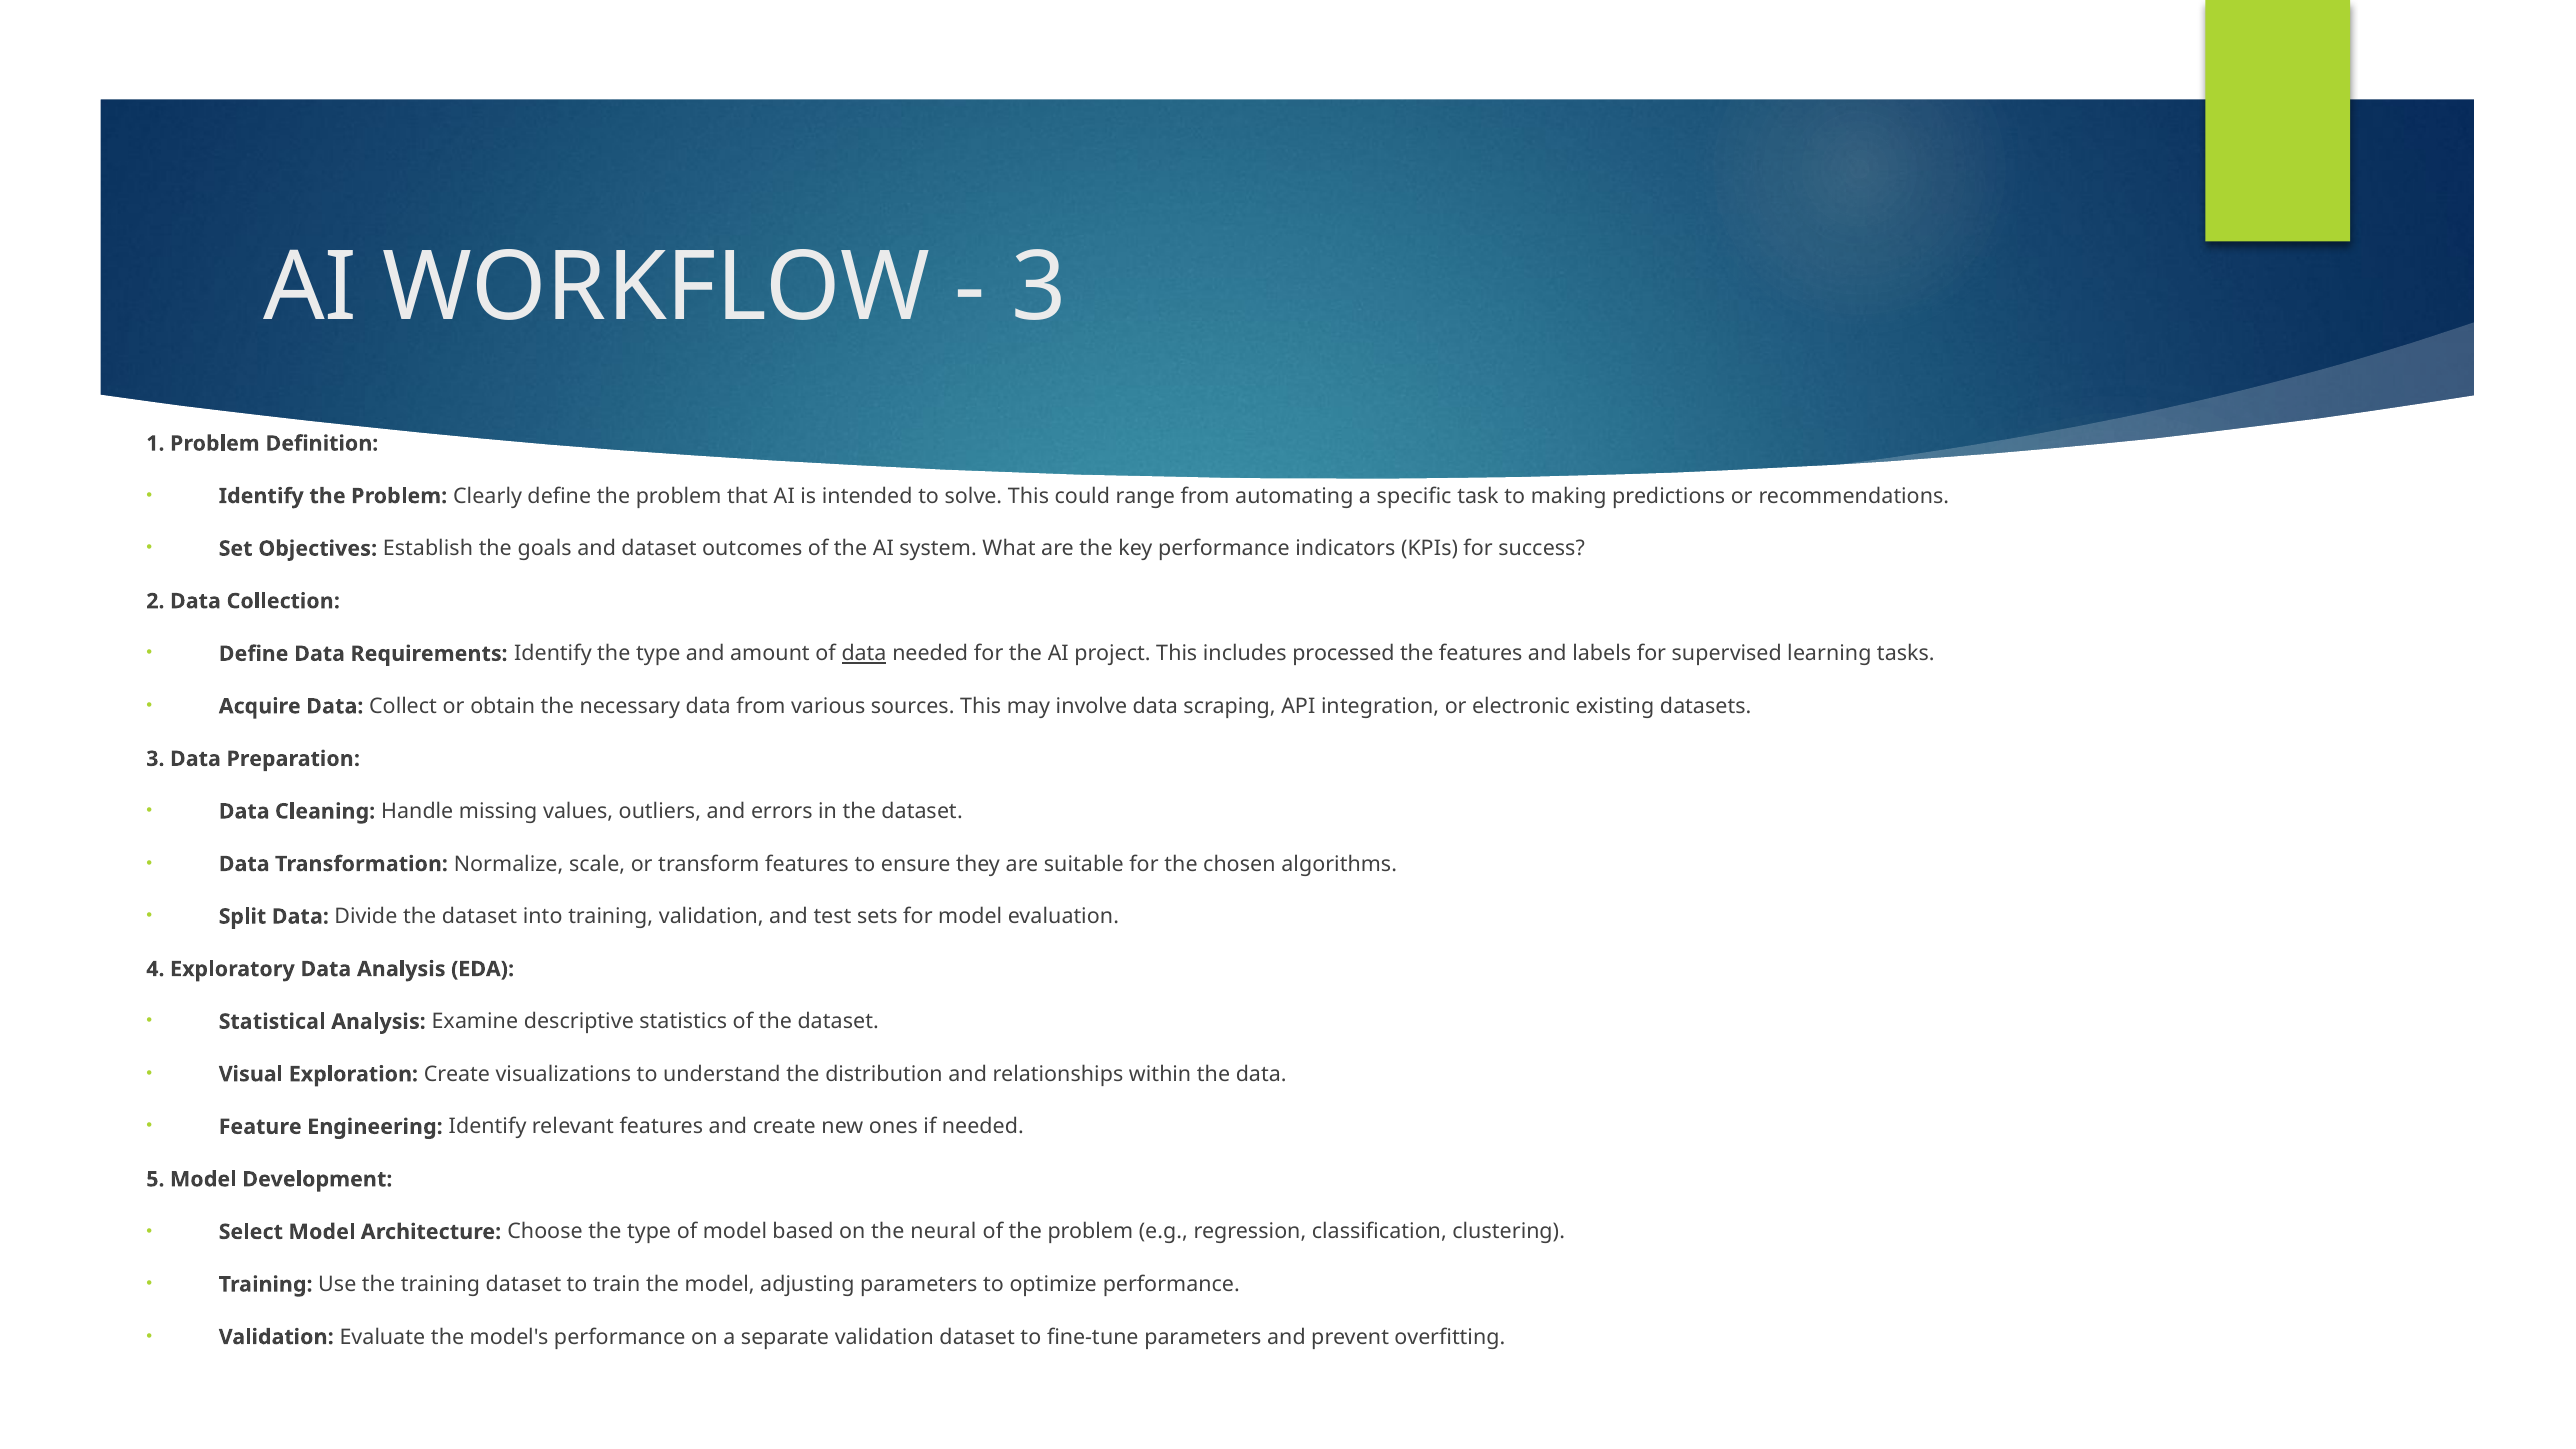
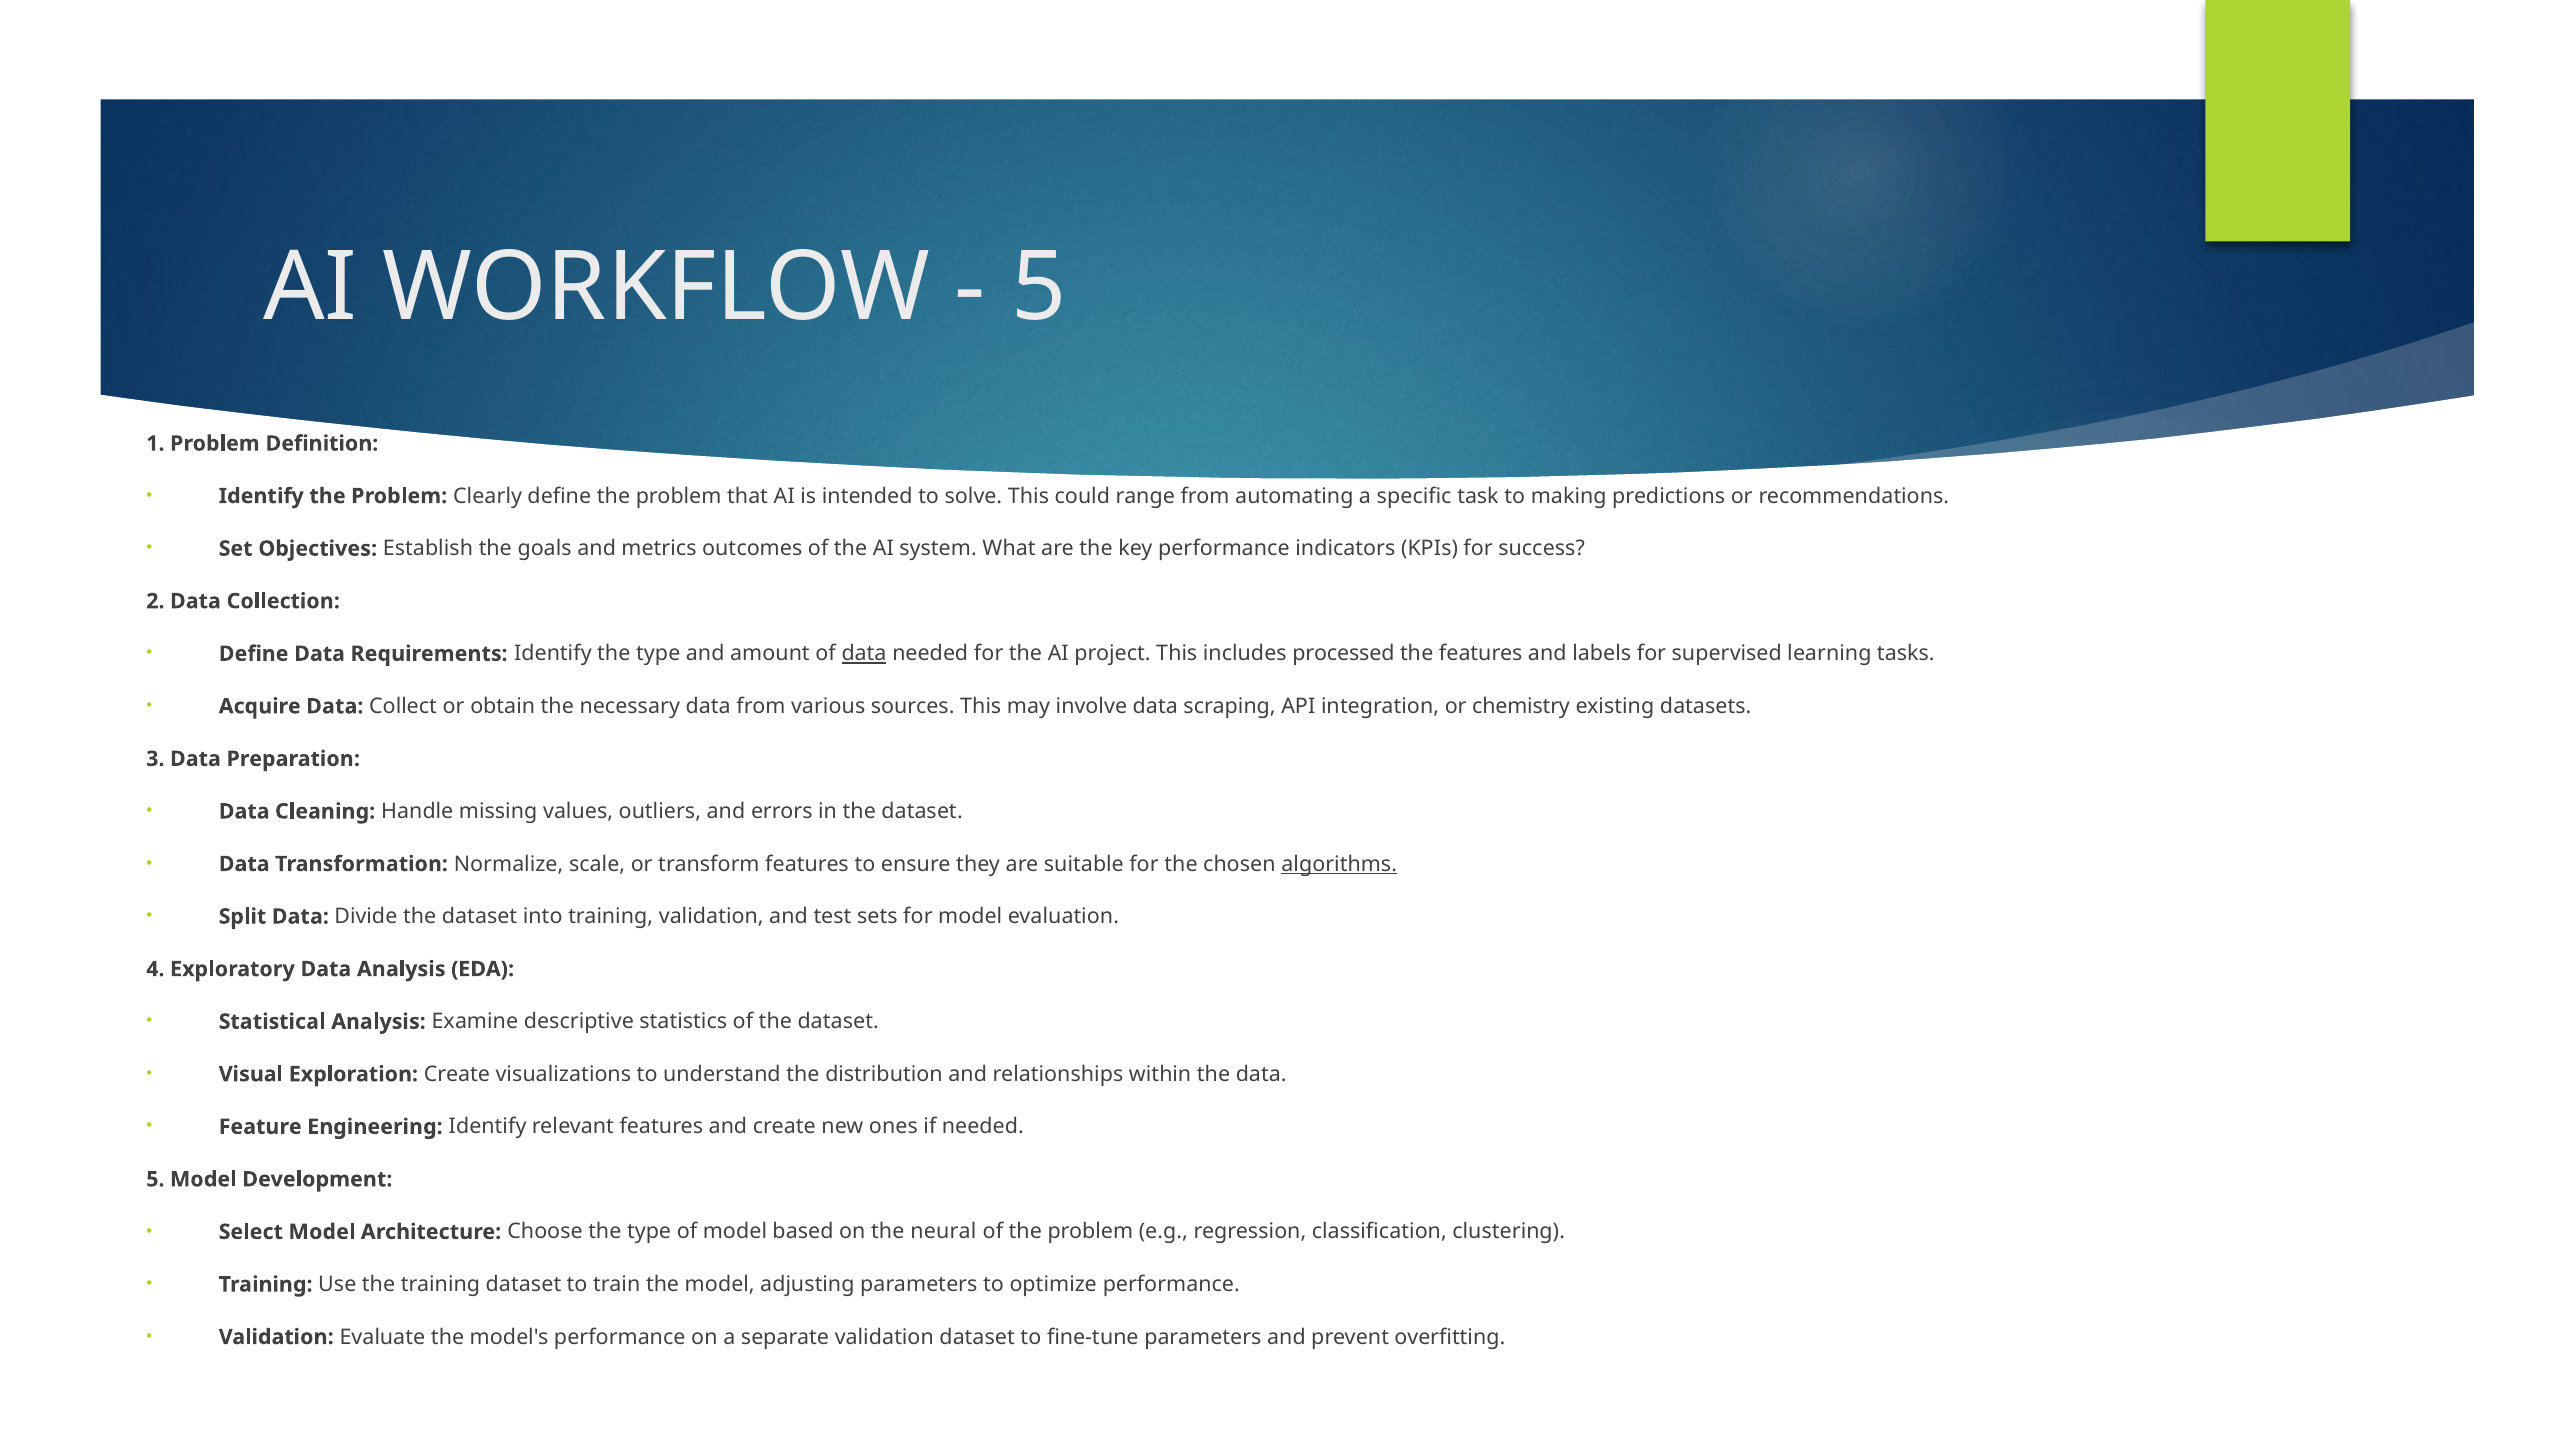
3 at (1039, 287): 3 -> 5
and dataset: dataset -> metrics
electronic: electronic -> chemistry
algorithms underline: none -> present
